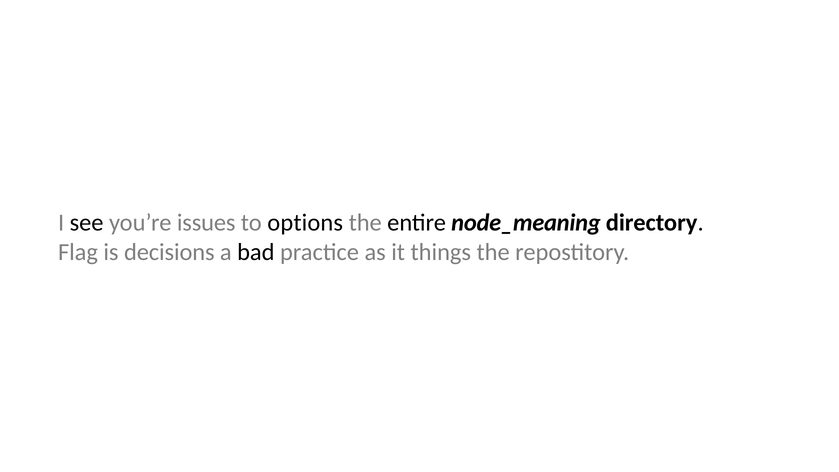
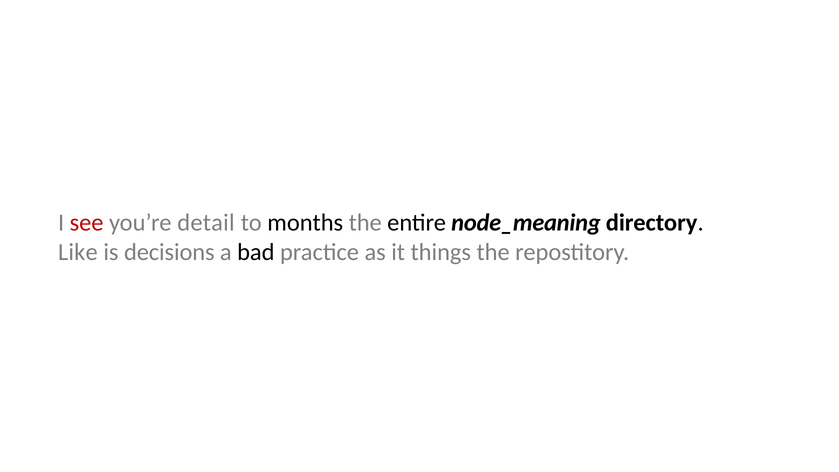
see colour: black -> red
issues: issues -> detail
options: options -> months
Flag: Flag -> Like
